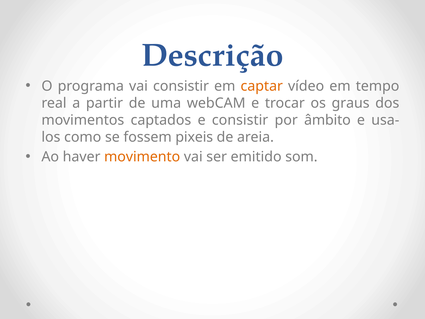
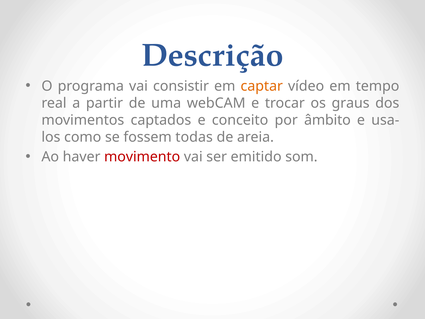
e consistir: consistir -> conceito
pixeis: pixeis -> todas
movimento colour: orange -> red
